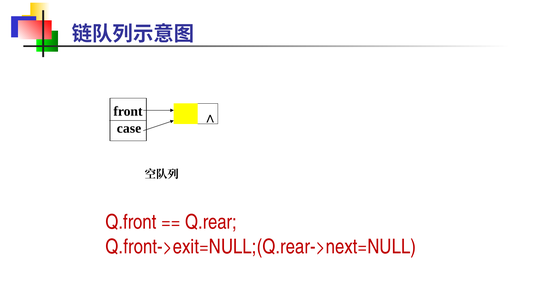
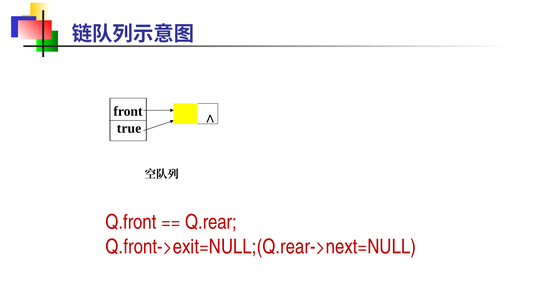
case: case -> true
